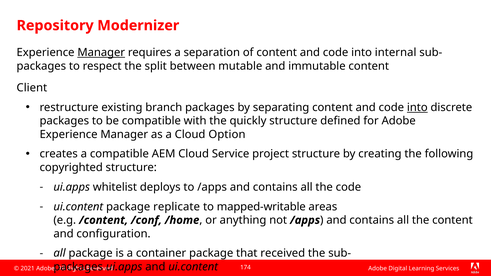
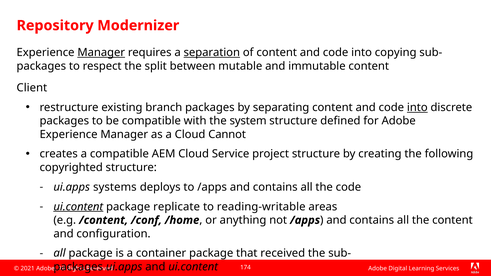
separation underline: none -> present
internal: internal -> copying
quickly: quickly -> system
Option: Option -> Cannot
whitelist: whitelist -> systems
ui.content at (78, 207) underline: none -> present
mapped-writable: mapped-writable -> reading-writable
